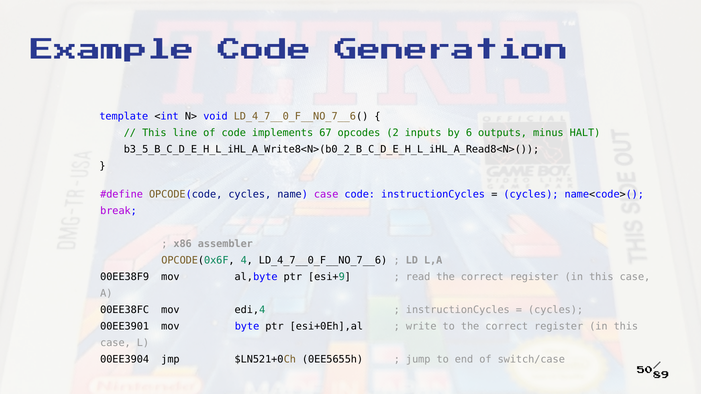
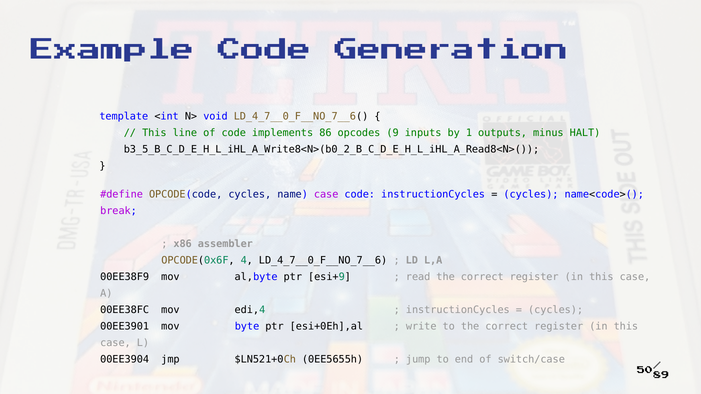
67: 67 -> 86
2: 2 -> 9
6: 6 -> 1
